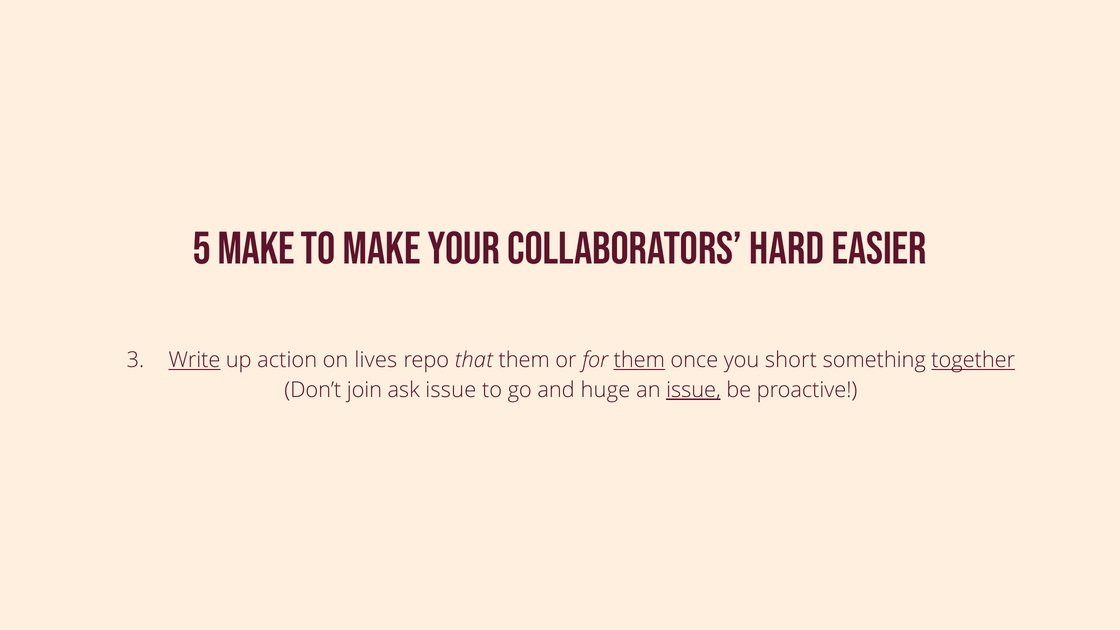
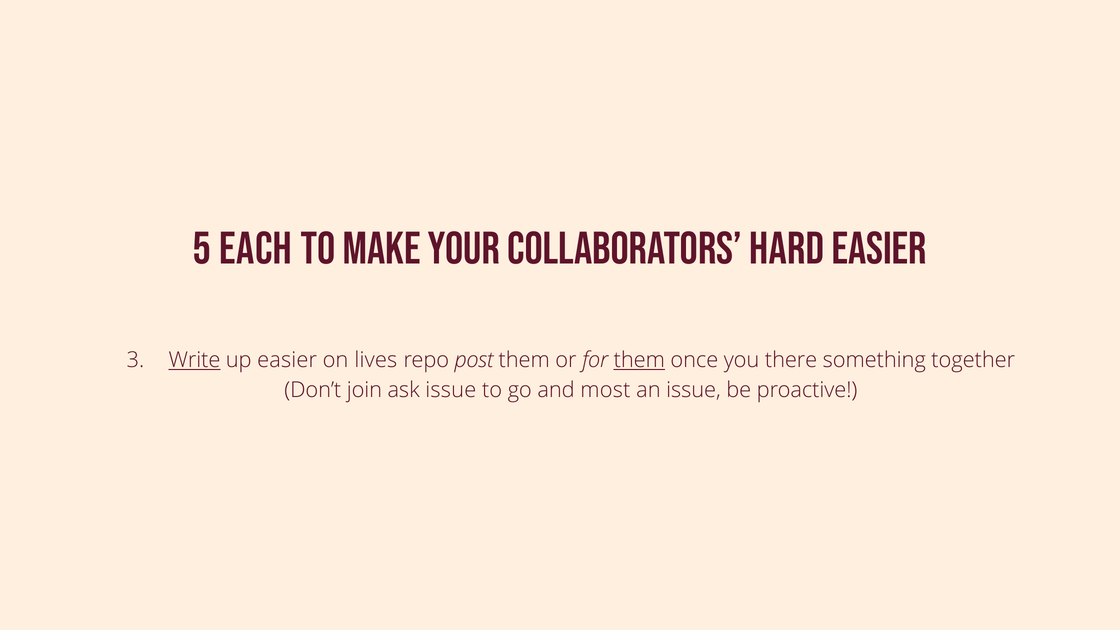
5 Make: Make -> Each
up action: action -> easier
that: that -> post
short: short -> there
together underline: present -> none
huge: huge -> most
issue at (693, 390) underline: present -> none
